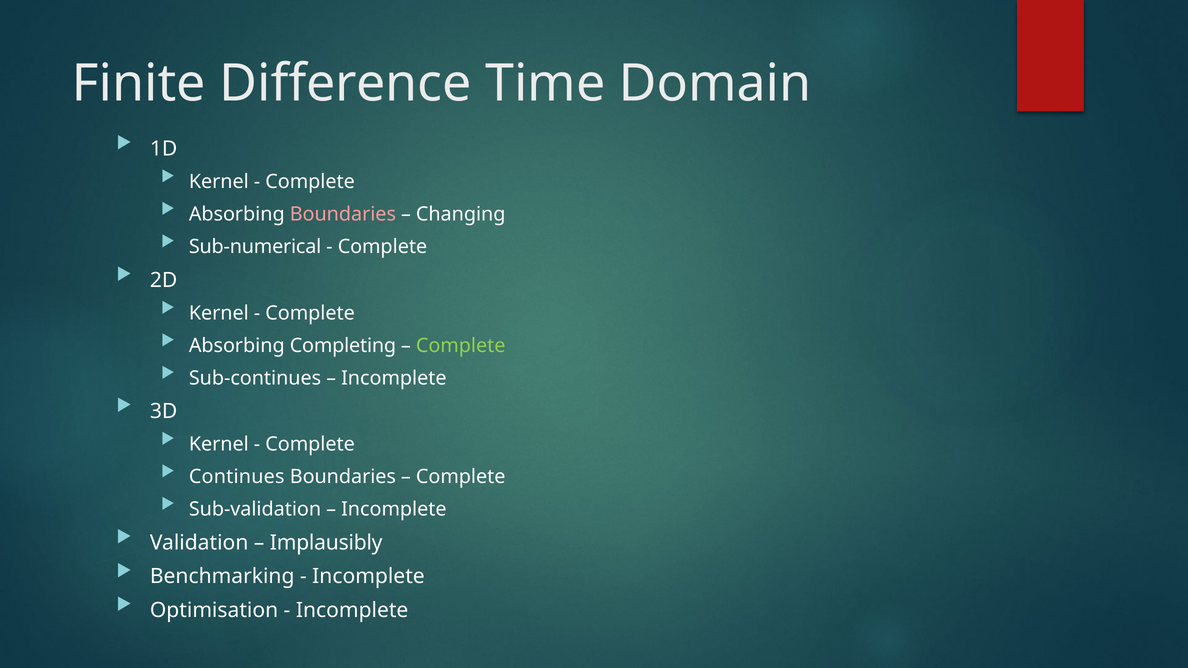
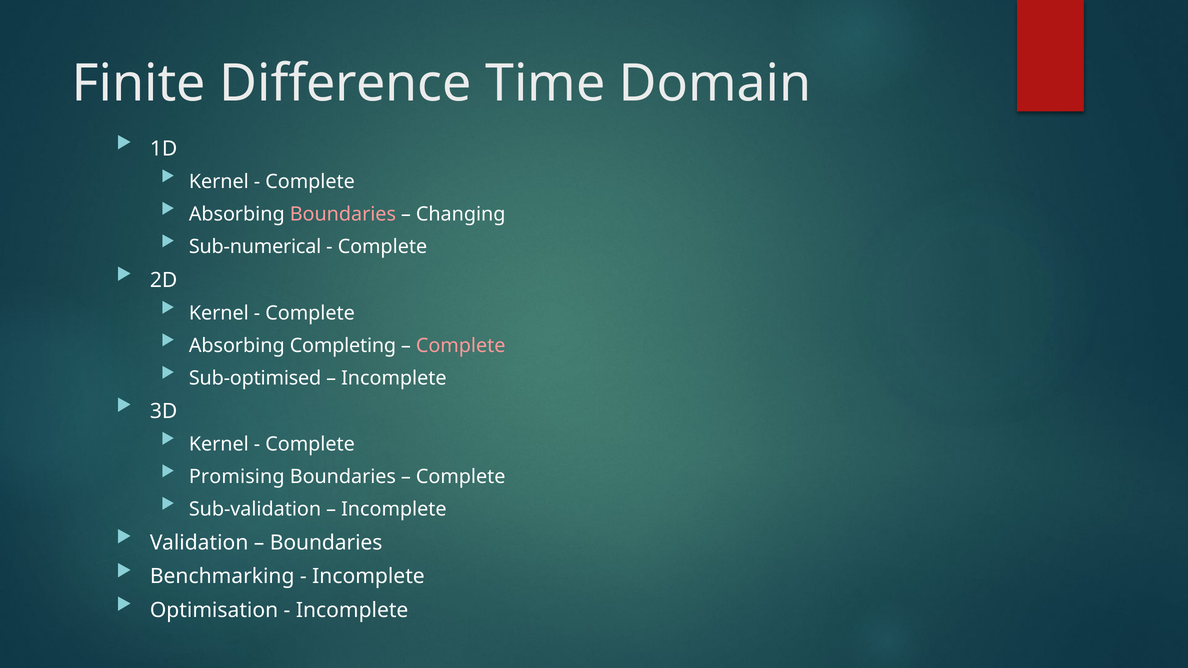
Complete at (461, 346) colour: light green -> pink
Sub-continues: Sub-continues -> Sub-optimised
Continues: Continues -> Promising
Implausibly at (326, 543): Implausibly -> Boundaries
